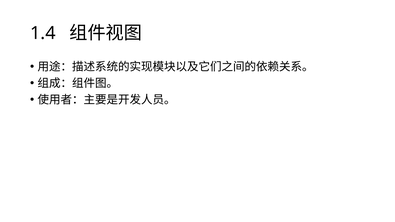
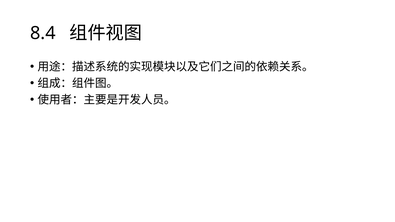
1.4: 1.4 -> 8.4
